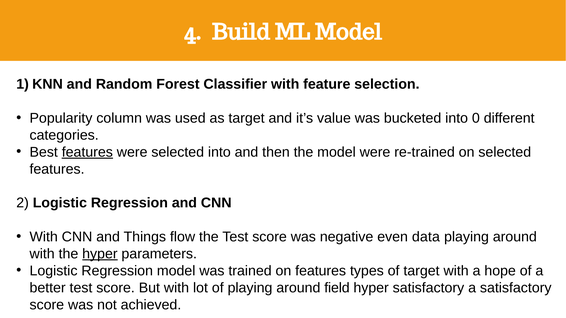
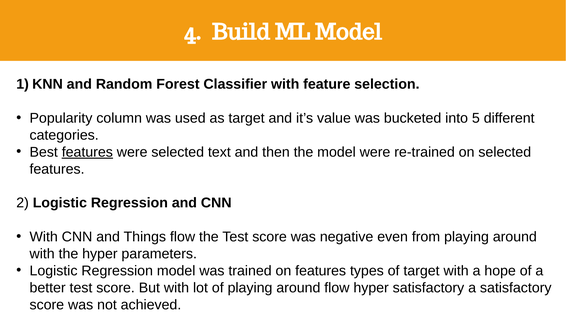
0: 0 -> 5
selected into: into -> text
data: data -> from
hyper at (100, 254) underline: present -> none
around field: field -> flow
